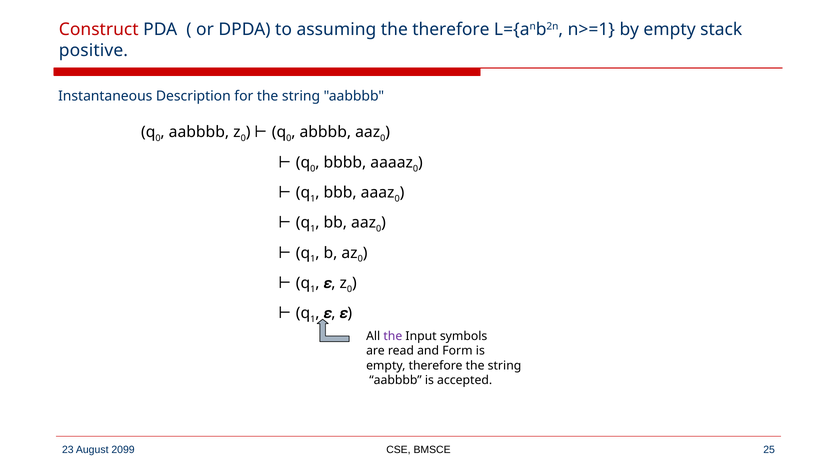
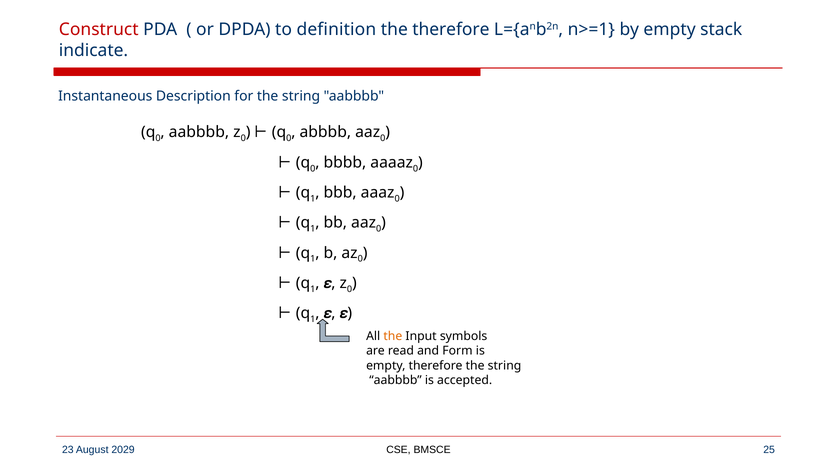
assuming: assuming -> definition
positive: positive -> indicate
the at (393, 336) colour: purple -> orange
2099: 2099 -> 2029
